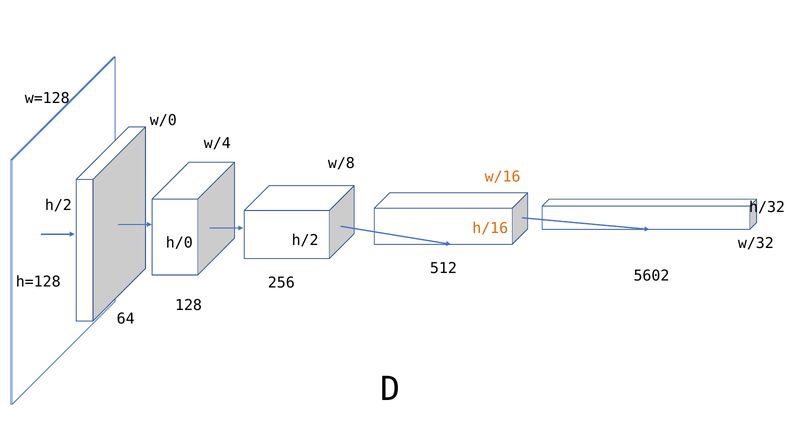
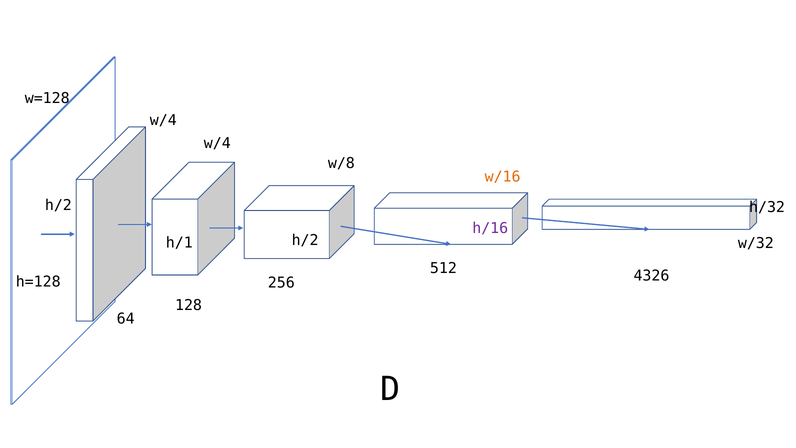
w/0 at (163, 120): w/0 -> w/4
h/16 colour: orange -> purple
h/0: h/0 -> h/1
5602: 5602 -> 4326
